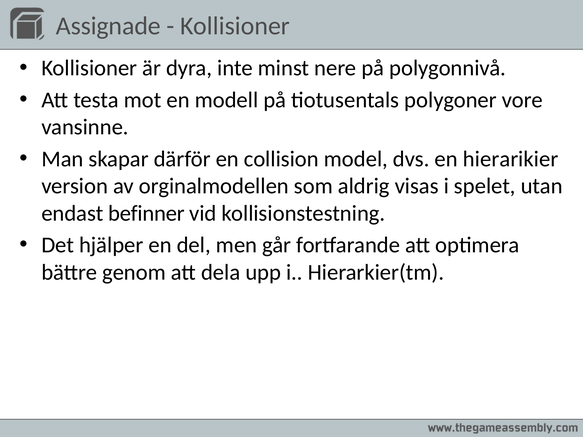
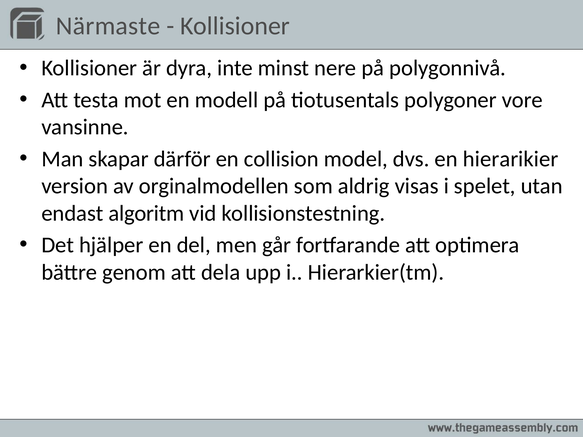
Assignade: Assignade -> Närmaste
befinner: befinner -> algoritm
